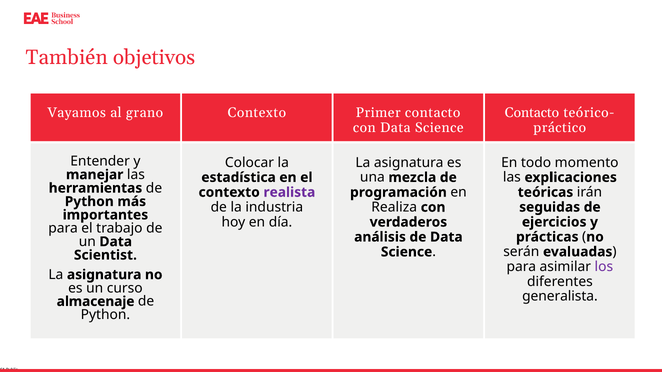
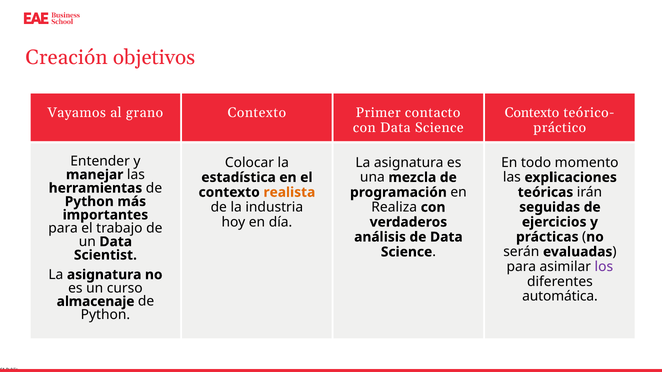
También: También -> Creación
Contacto at (532, 113): Contacto -> Contexto
realista colour: purple -> orange
generalista: generalista -> automática
